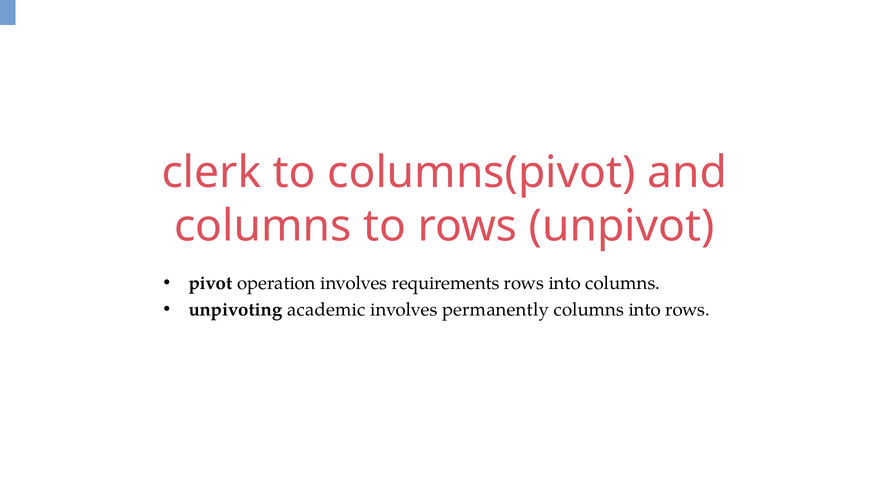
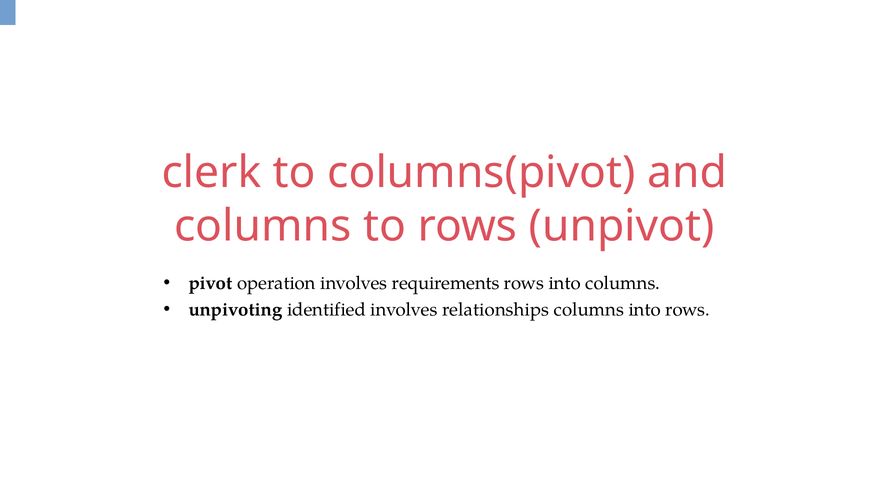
academic: academic -> identified
permanently: permanently -> relationships
